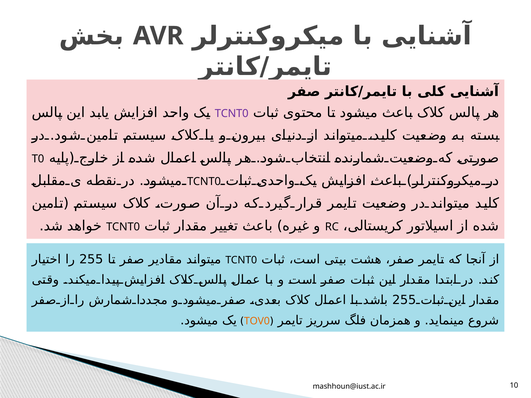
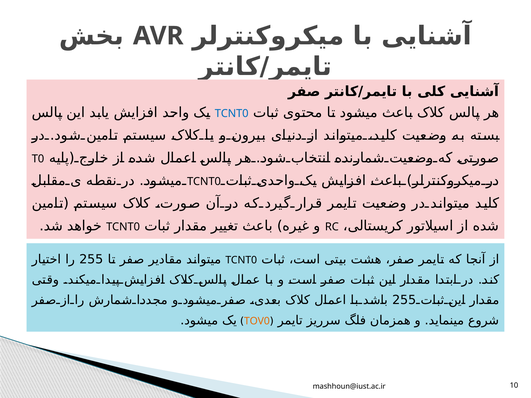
TCNT0 at (232, 114) colour: purple -> blue
